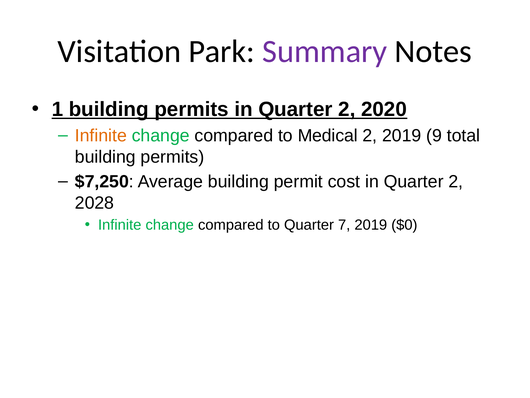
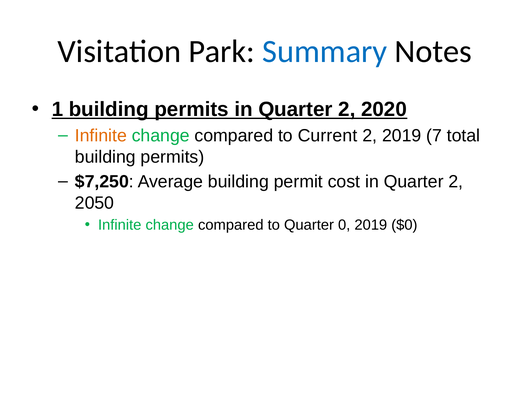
Summary colour: purple -> blue
Medical: Medical -> Current
9: 9 -> 7
2028: 2028 -> 2050
7: 7 -> 0
